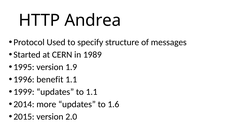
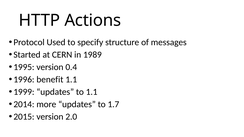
Andrea: Andrea -> Actions
1.9: 1.9 -> 0.4
1.6: 1.6 -> 1.7
